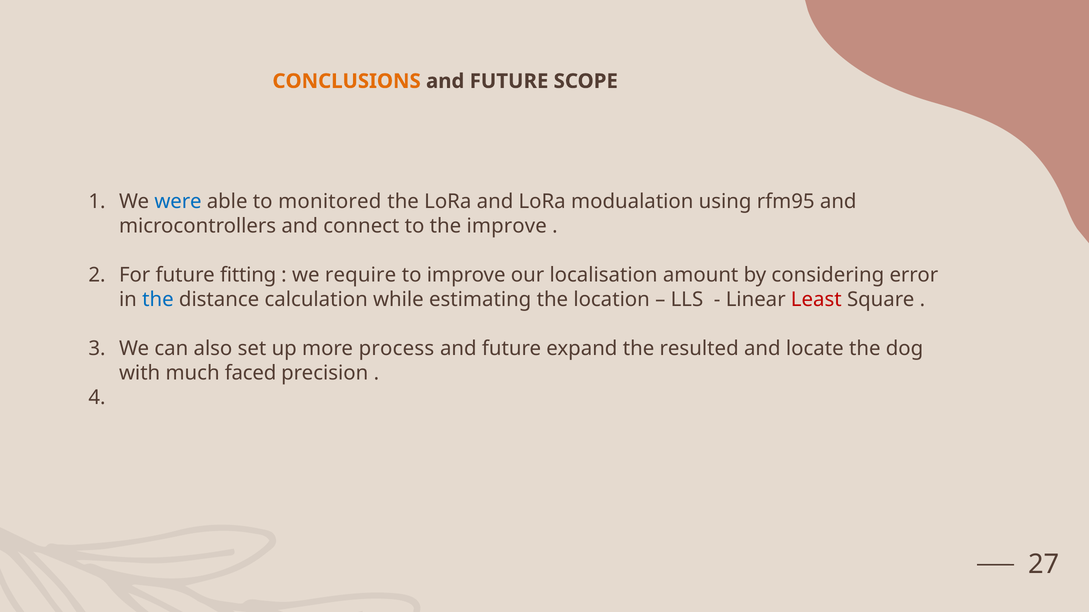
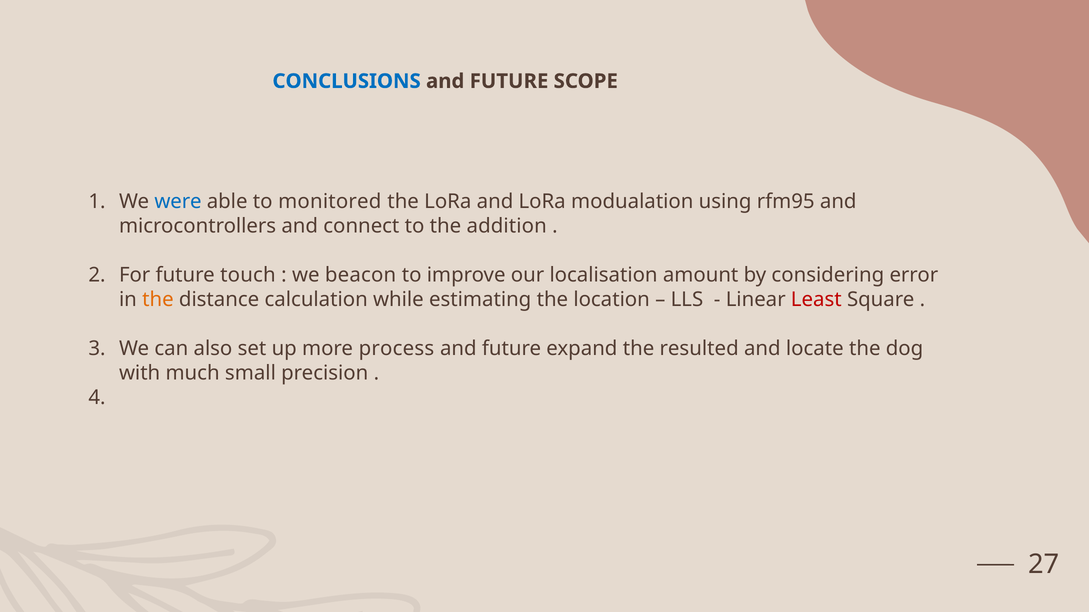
CONCLUSIONS colour: orange -> blue
the improve: improve -> addition
fitting: fitting -> touch
require: require -> beacon
the at (158, 300) colour: blue -> orange
faced: faced -> small
